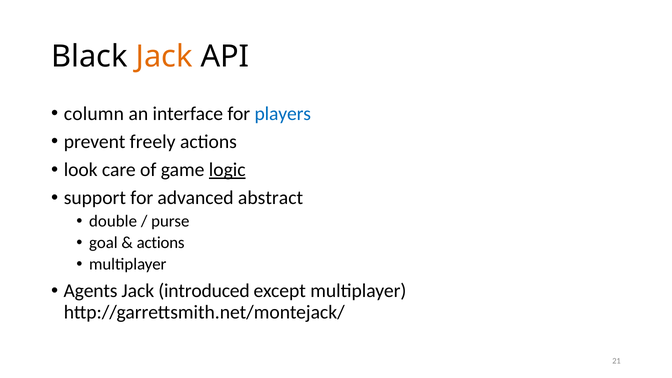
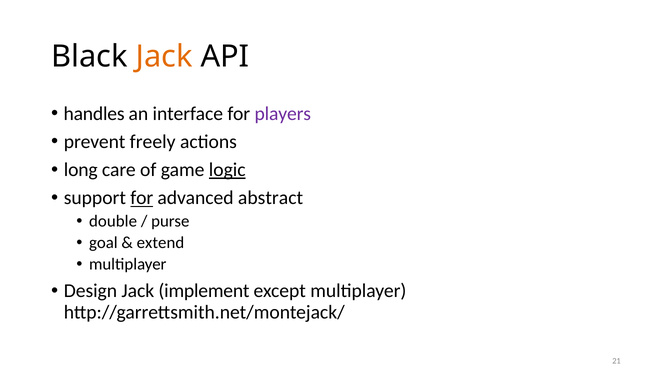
column: column -> handles
players colour: blue -> purple
look: look -> long
for at (142, 198) underline: none -> present
actions at (161, 243): actions -> extend
Agents: Agents -> Design
introduced: introduced -> implement
